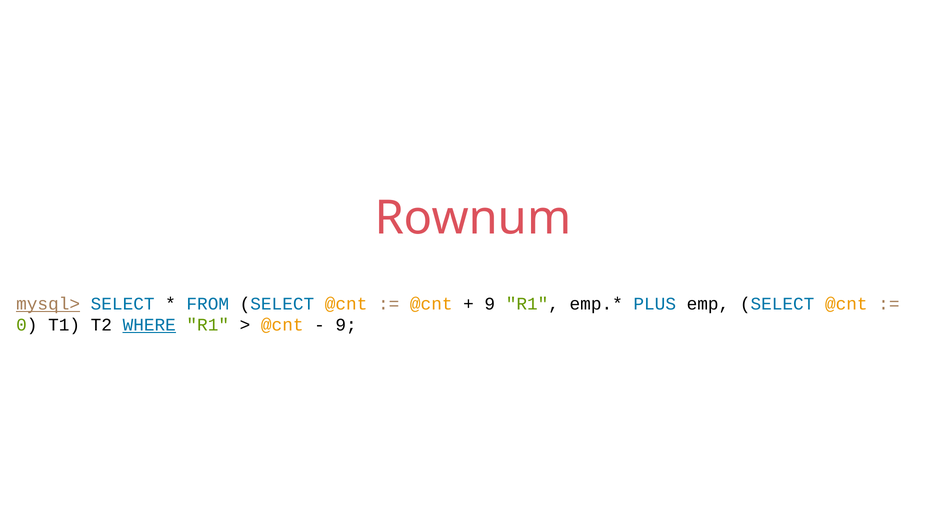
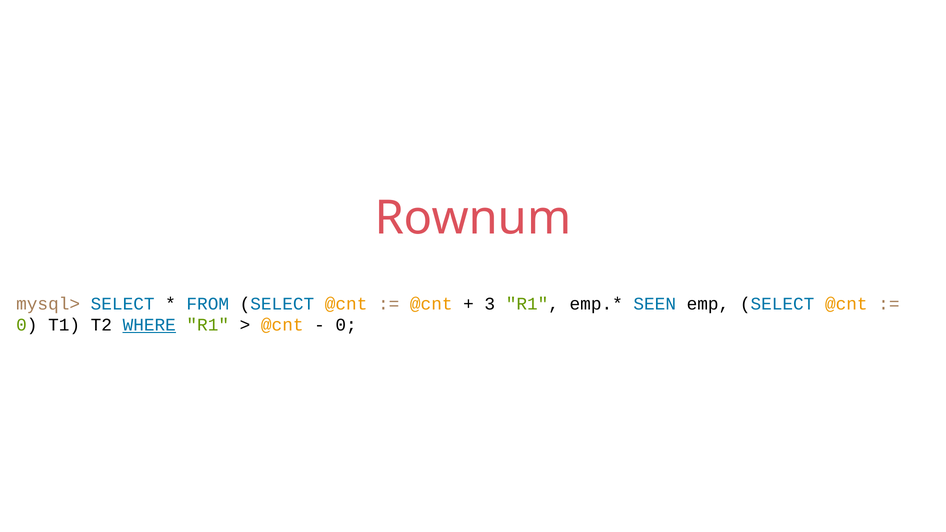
mysql> underline: present -> none
9 at (490, 304): 9 -> 3
PLUS: PLUS -> SEEN
9 at (346, 325): 9 -> 0
